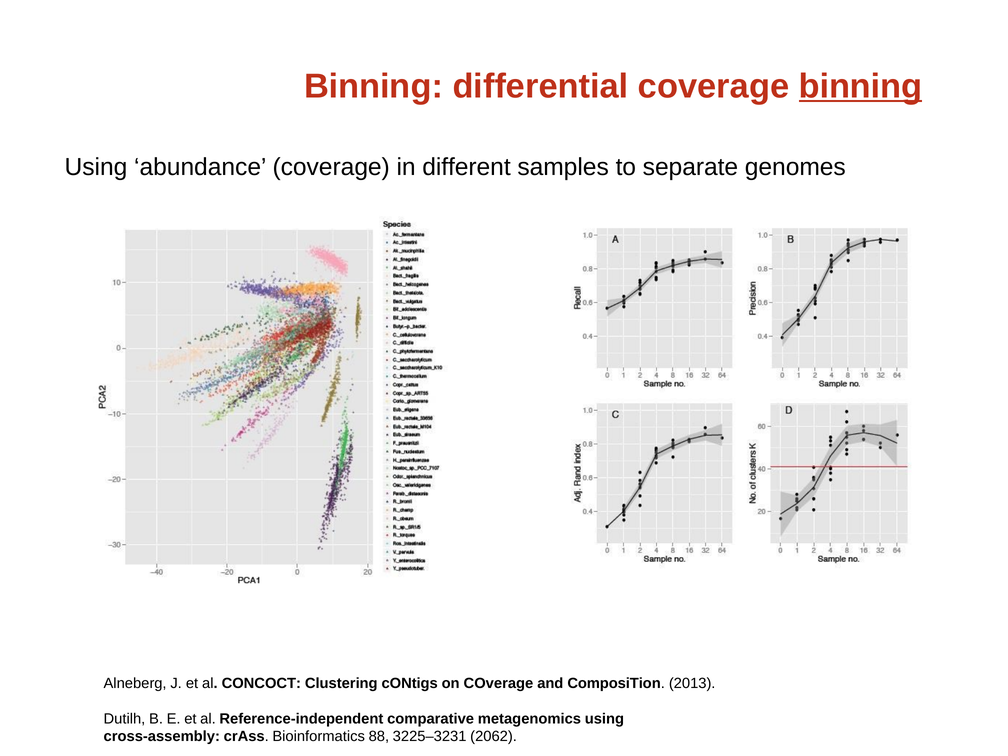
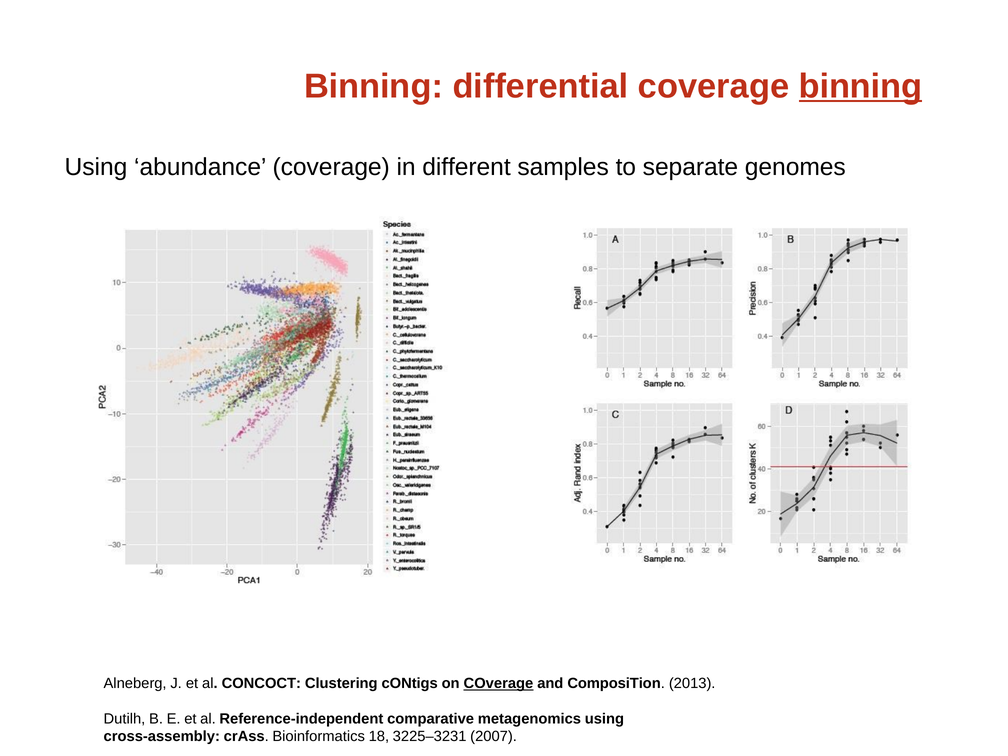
COverage at (498, 683) underline: none -> present
88: 88 -> 18
2062: 2062 -> 2007
